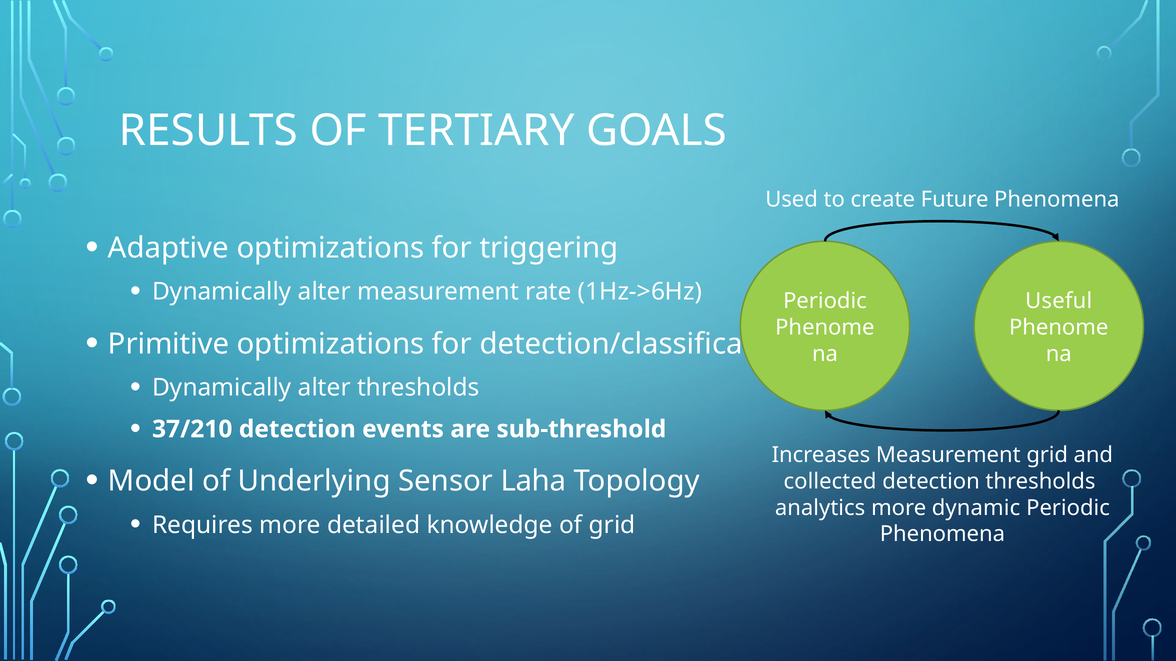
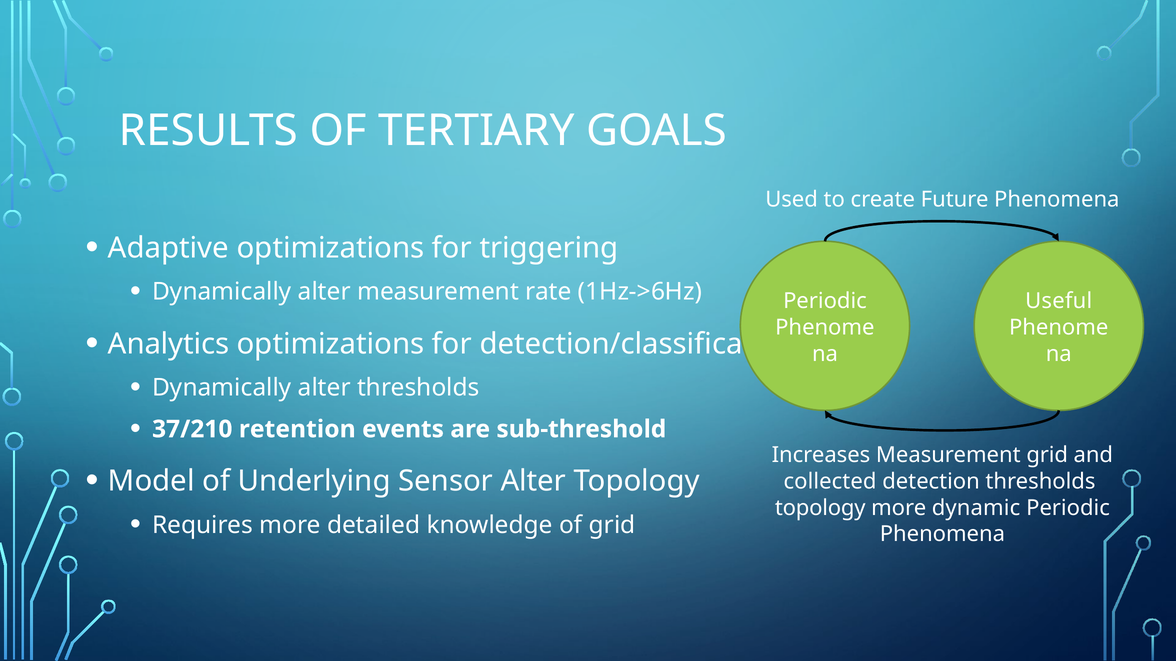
Primitive: Primitive -> Analytics
37/210 detection: detection -> retention
Sensor Laha: Laha -> Alter
analytics at (820, 508): analytics -> topology
